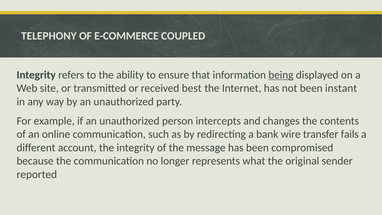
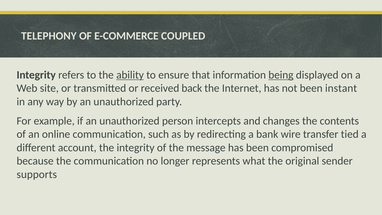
ability underline: none -> present
best: best -> back
fails: fails -> tied
reported: reported -> supports
